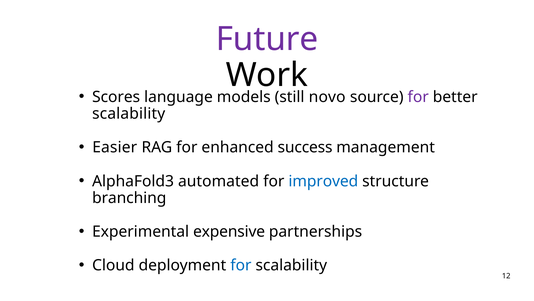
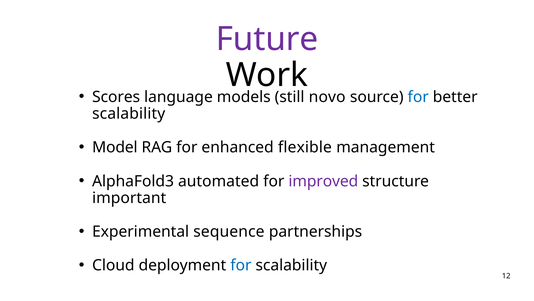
for at (418, 97) colour: purple -> blue
Easier: Easier -> Model
success: success -> flexible
improved colour: blue -> purple
branching: branching -> important
expensive: expensive -> sequence
